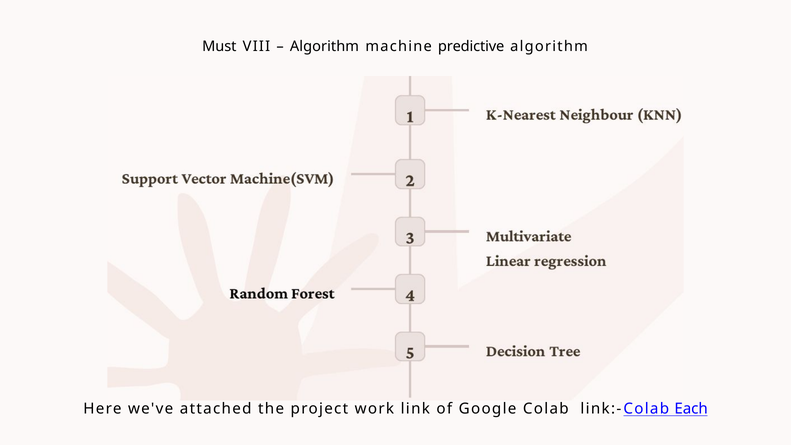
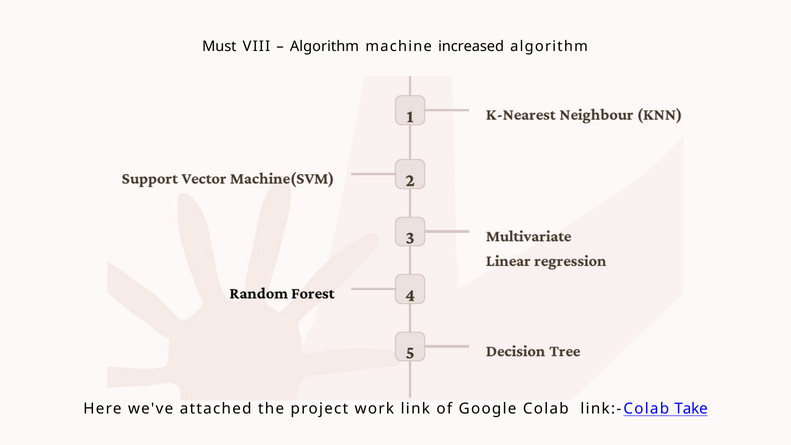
predictive: predictive -> increased
Each: Each -> Take
